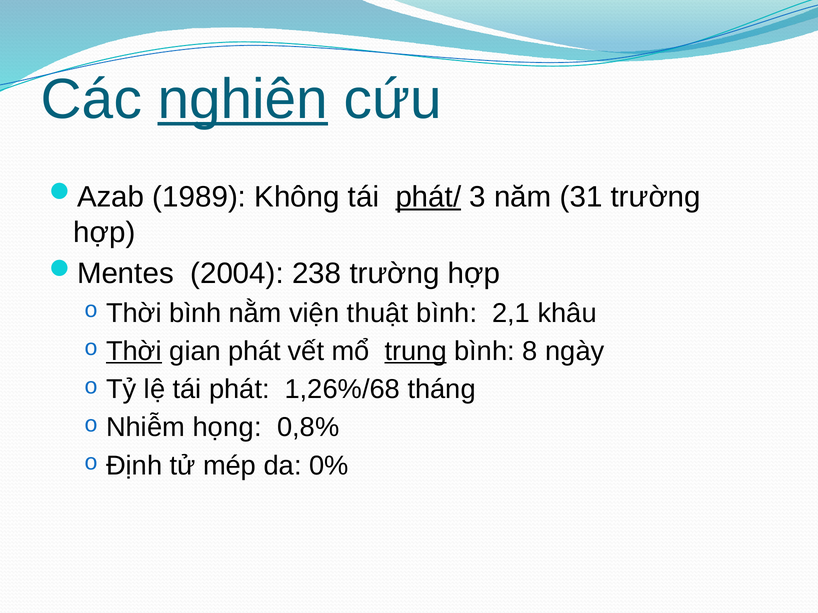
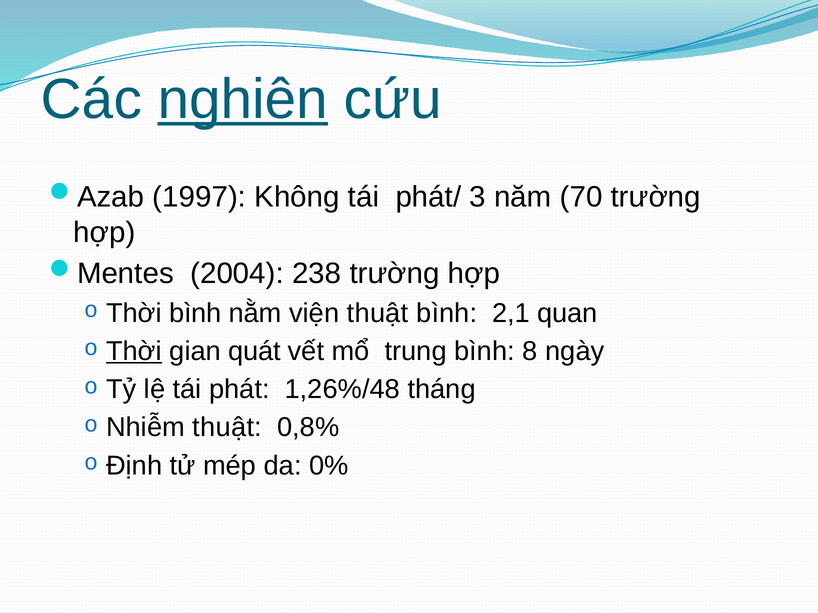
1989: 1989 -> 1997
phát/ underline: present -> none
31: 31 -> 70
khâu: khâu -> quan
gian phát: phát -> quát
trung underline: present -> none
1,26%/68: 1,26%/68 -> 1,26%/48
Nhiễm họng: họng -> thuật
